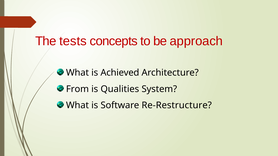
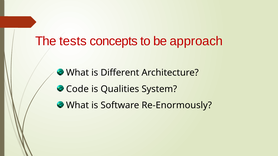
Achieved: Achieved -> Different
From: From -> Code
Re-Restructure: Re-Restructure -> Re-Enormously
